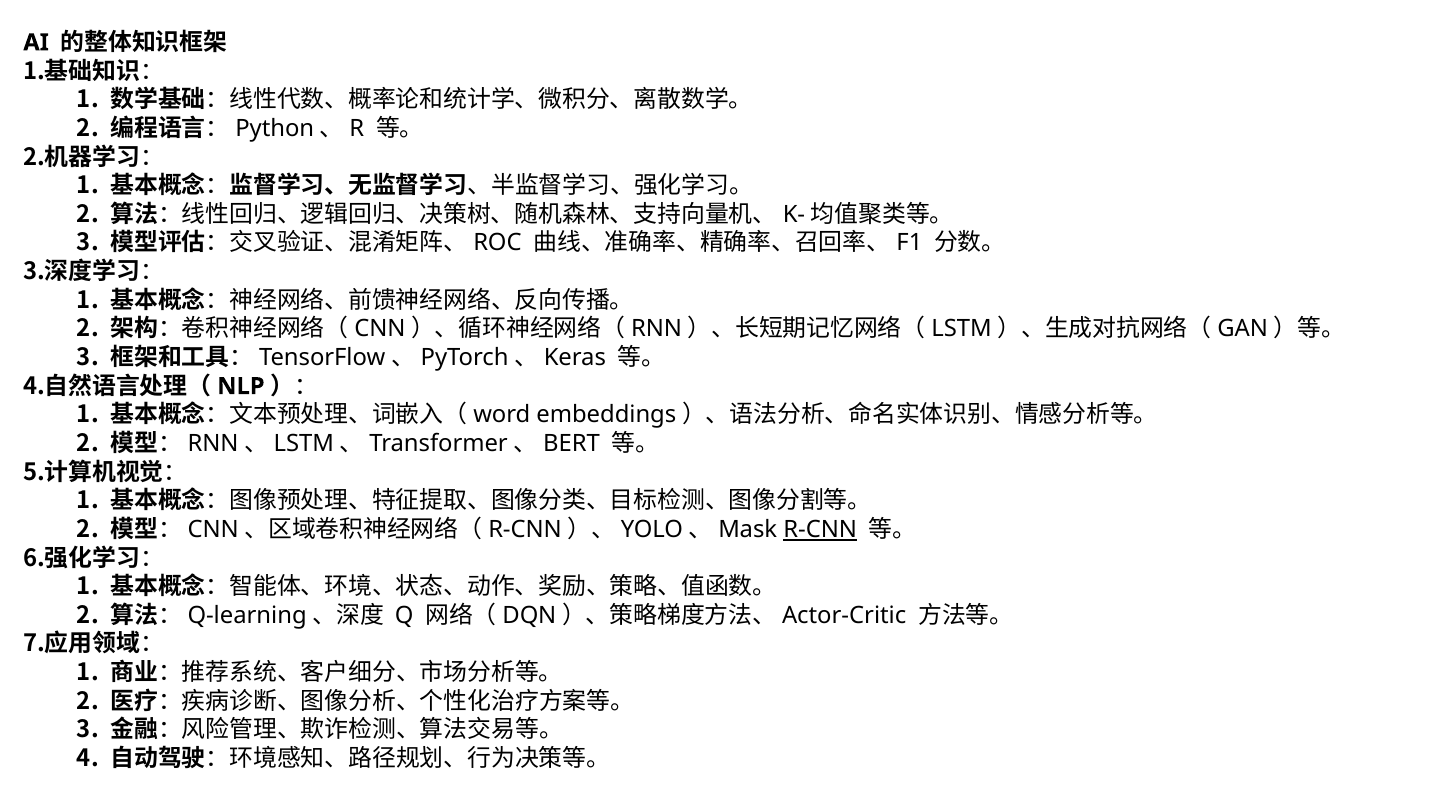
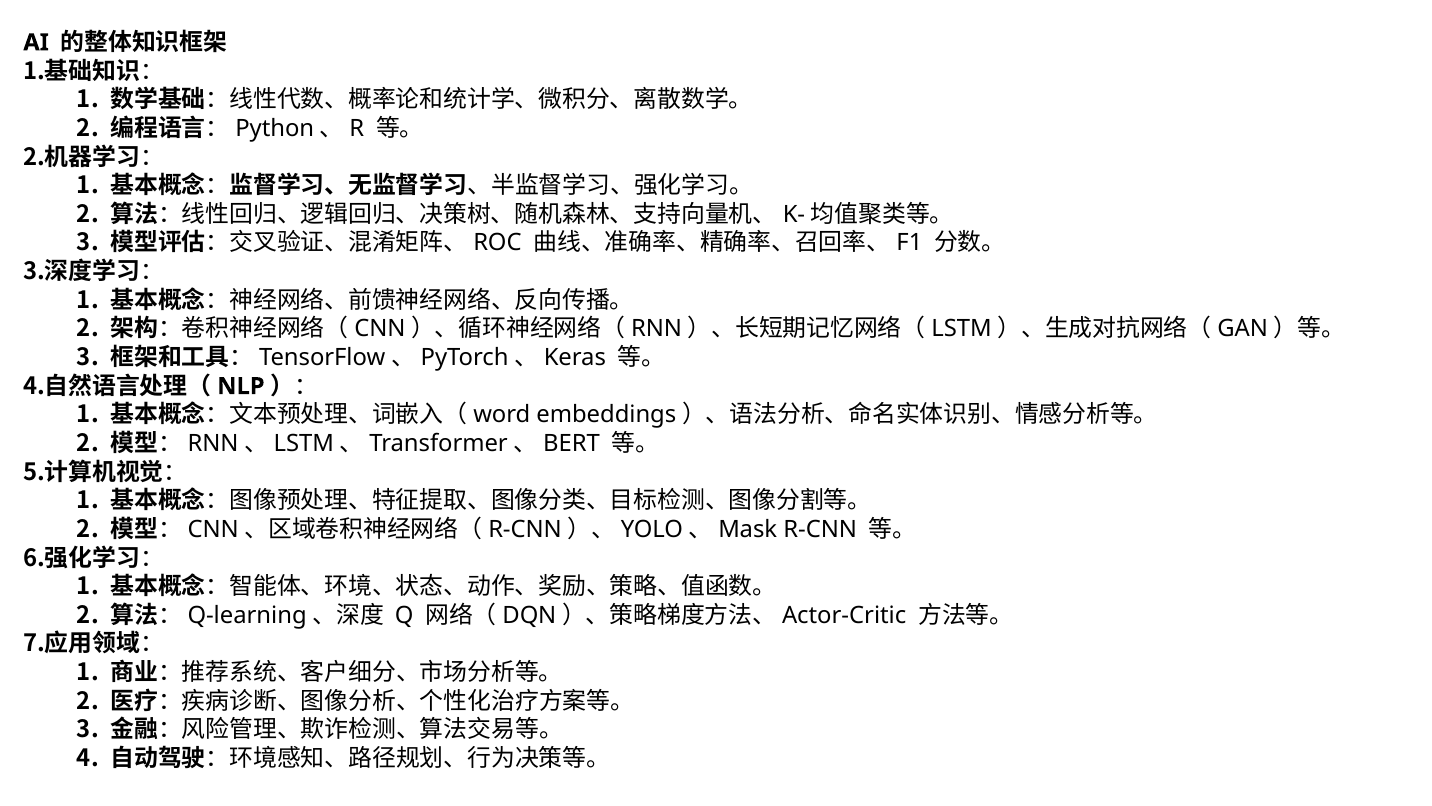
R-CNN underline: present -> none
